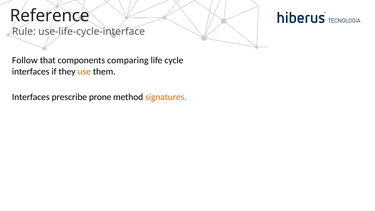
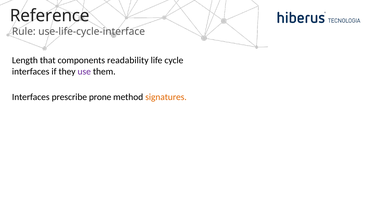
Follow: Follow -> Length
comparing: comparing -> readability
use colour: orange -> purple
